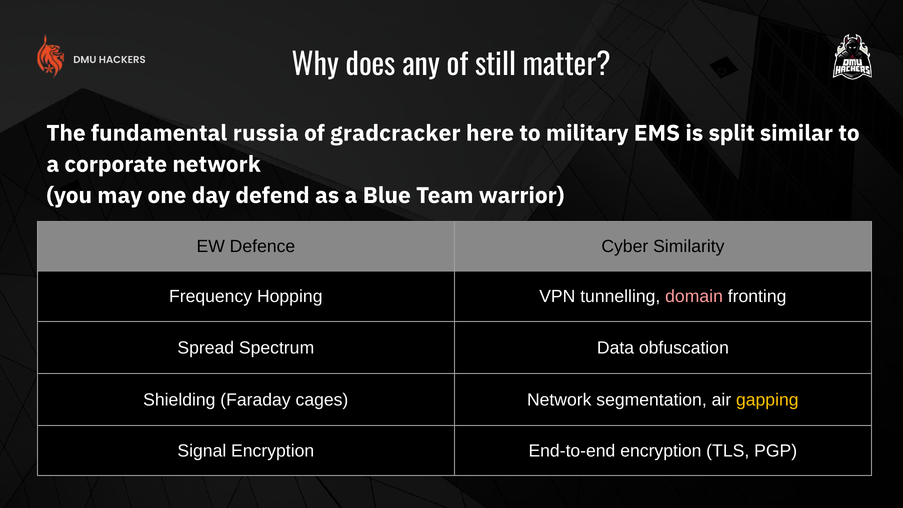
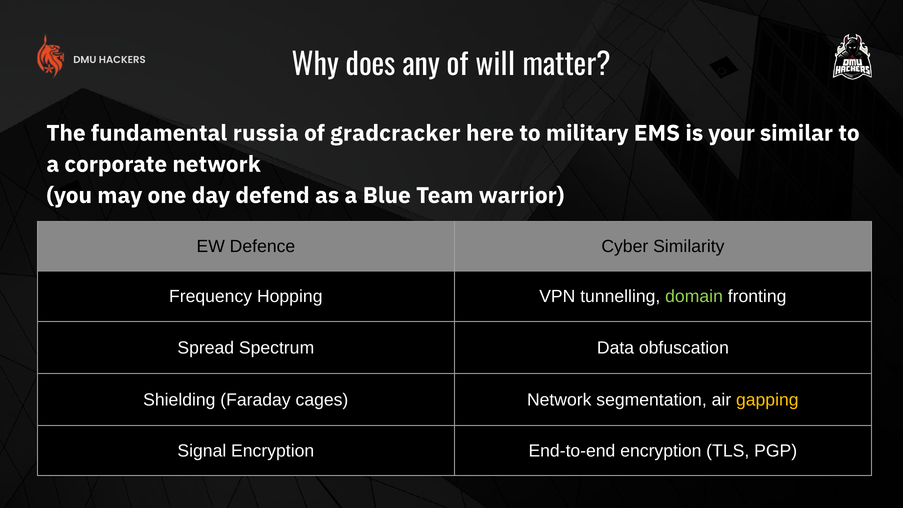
still: still -> will
split: split -> your
domain colour: pink -> light green
